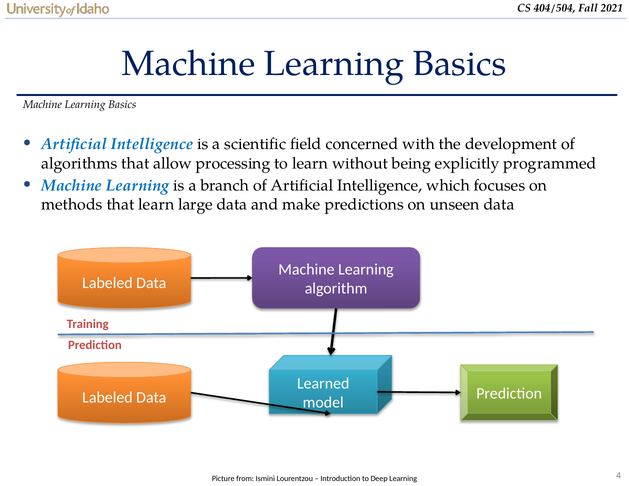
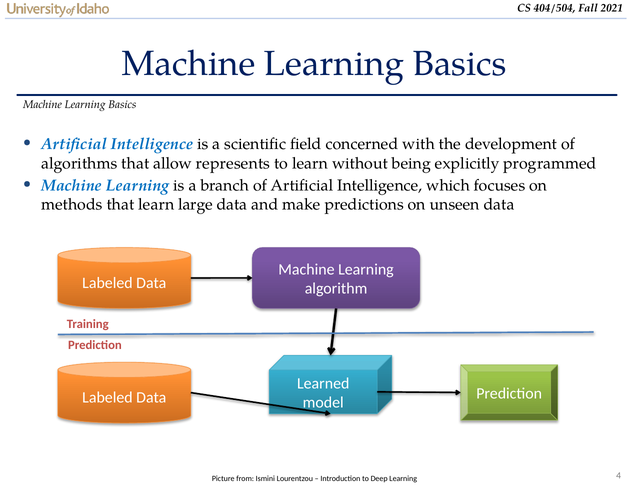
processing: processing -> represents
